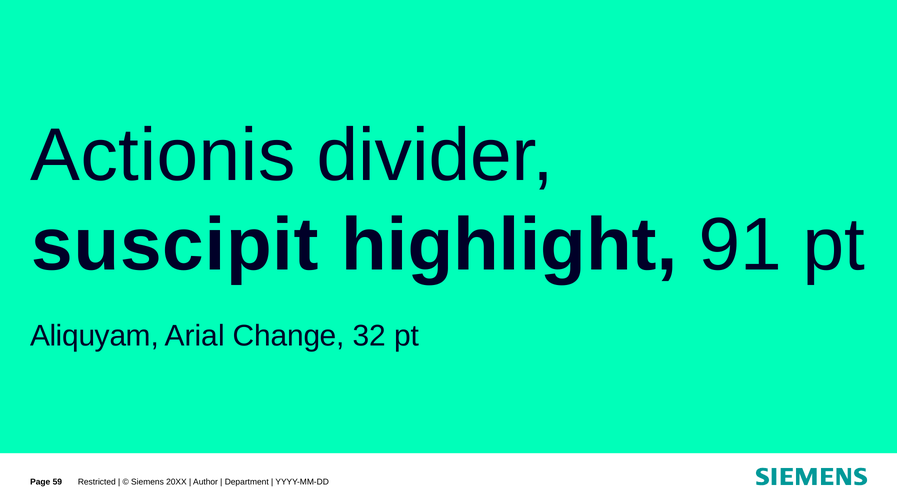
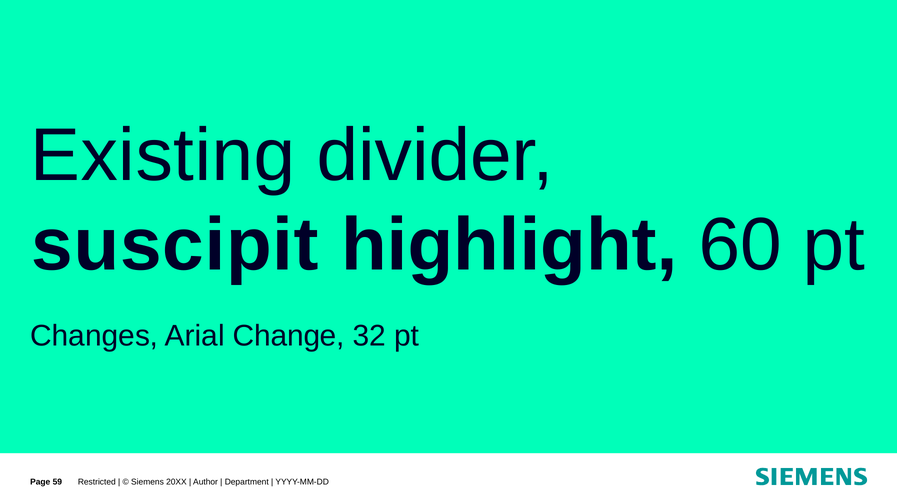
Actionis: Actionis -> Existing
91: 91 -> 60
Aliquyam: Aliquyam -> Changes
